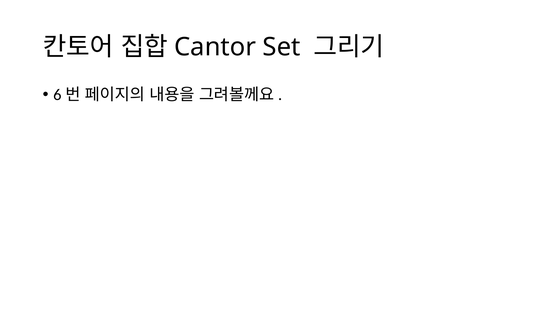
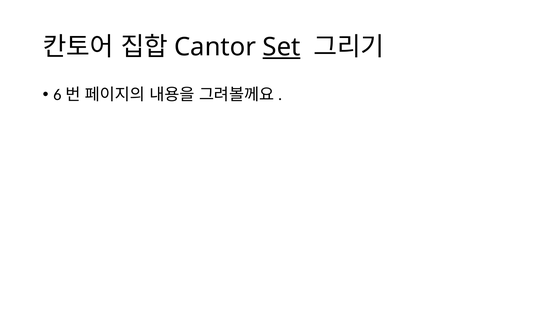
Set underline: none -> present
